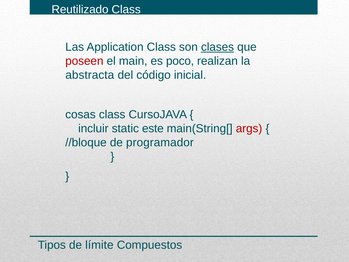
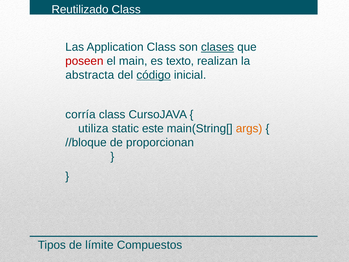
poco: poco -> texto
código underline: none -> present
cosas: cosas -> corría
incluir: incluir -> utiliza
args colour: red -> orange
programador: programador -> proporcionan
